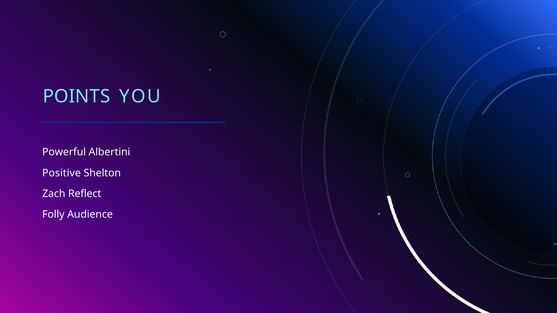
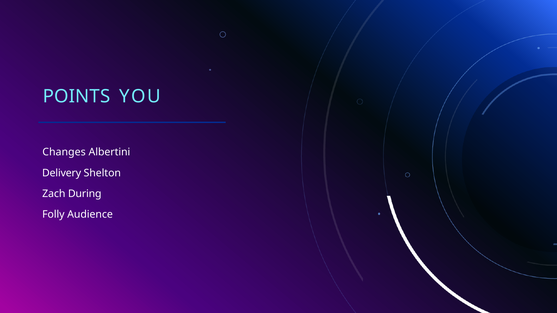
Powerful: Powerful -> Changes
Positive: Positive -> Delivery
Reflect: Reflect -> During
